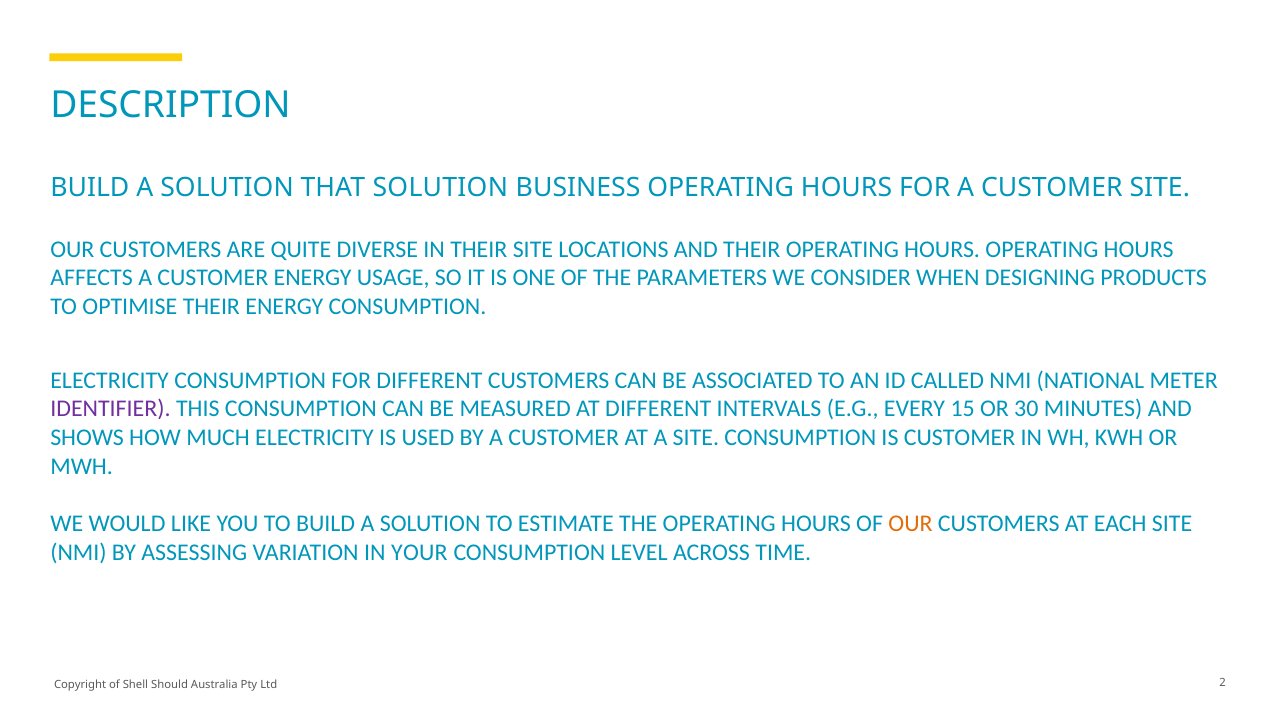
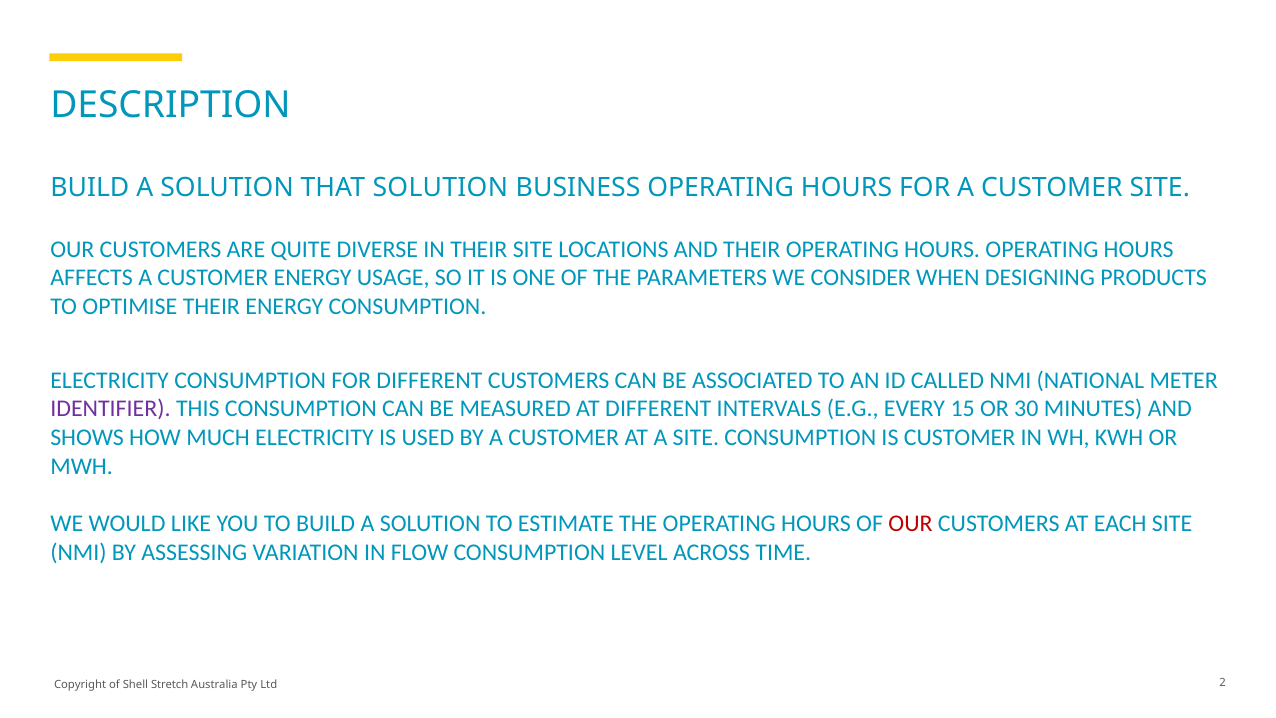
OUR at (911, 524) colour: orange -> red
YOUR: YOUR -> FLOW
Should: Should -> Stretch
